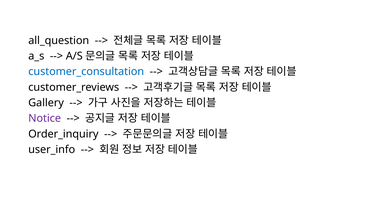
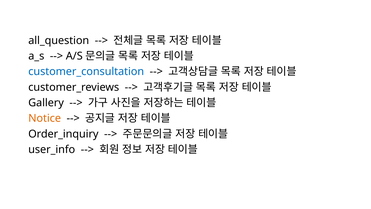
Notice colour: purple -> orange
